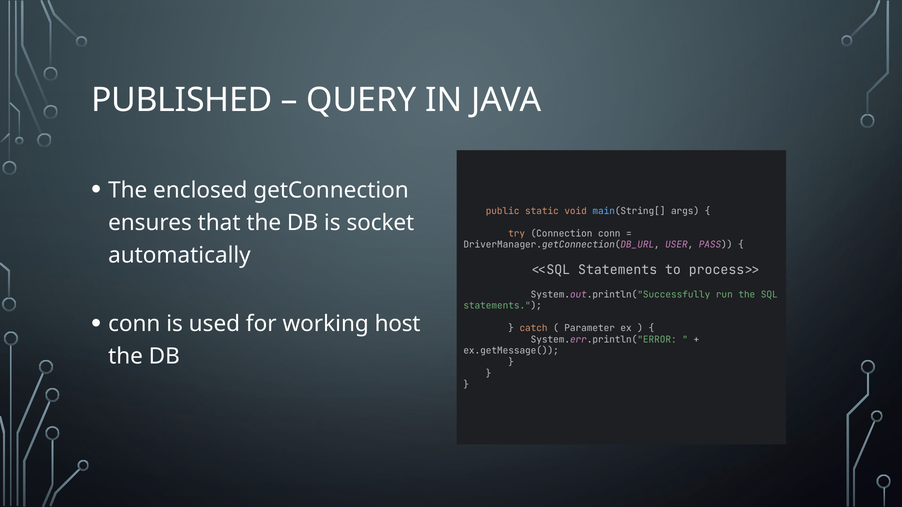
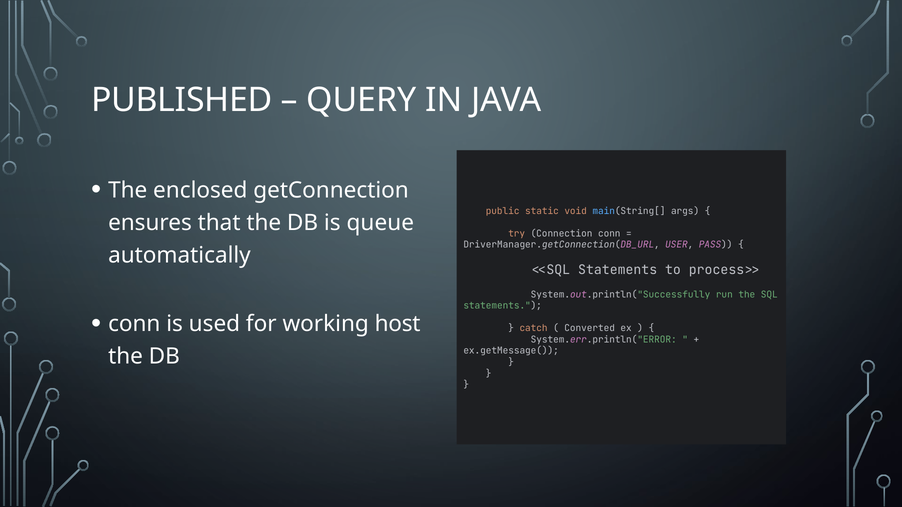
socket: socket -> queue
Parameter: Parameter -> Converted
